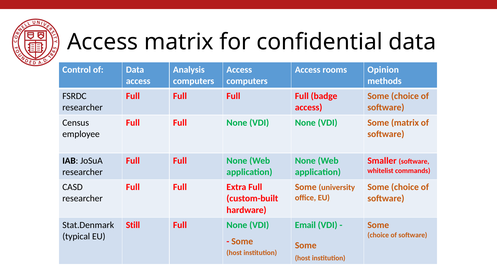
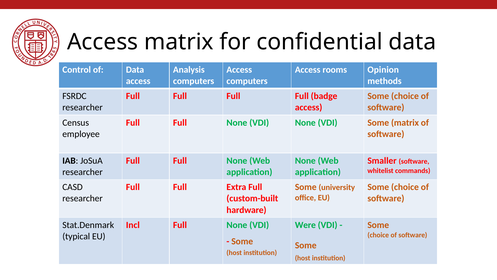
Still: Still -> Incl
Email: Email -> Were
